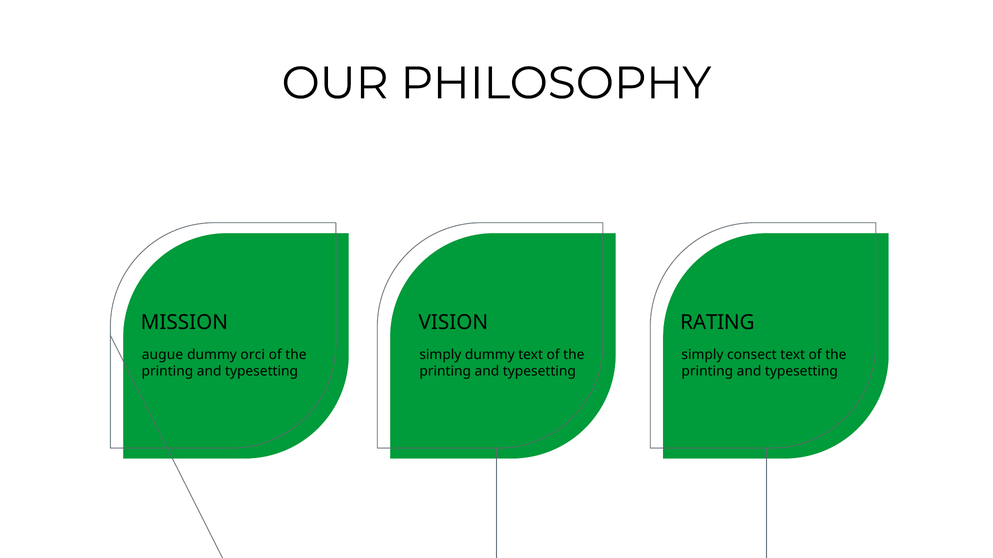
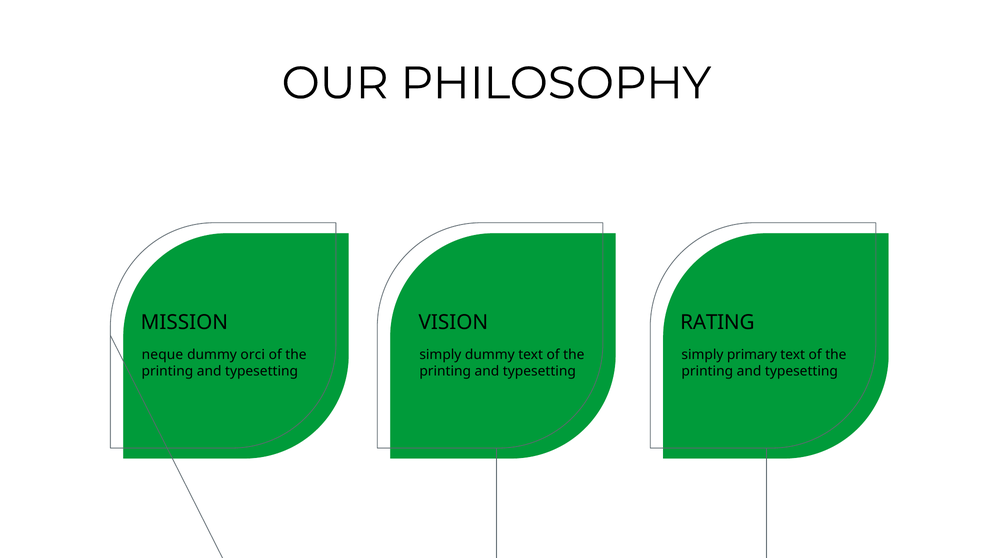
augue: augue -> neque
consect: consect -> primary
